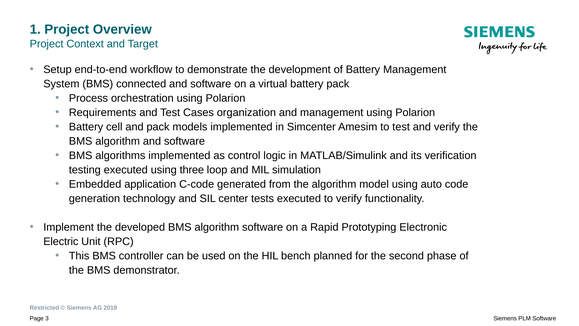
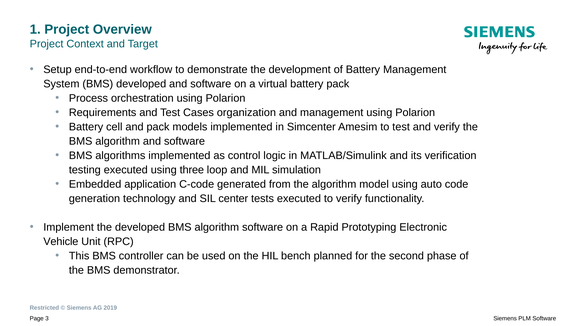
BMS connected: connected -> developed
Electric: Electric -> Vehicle
